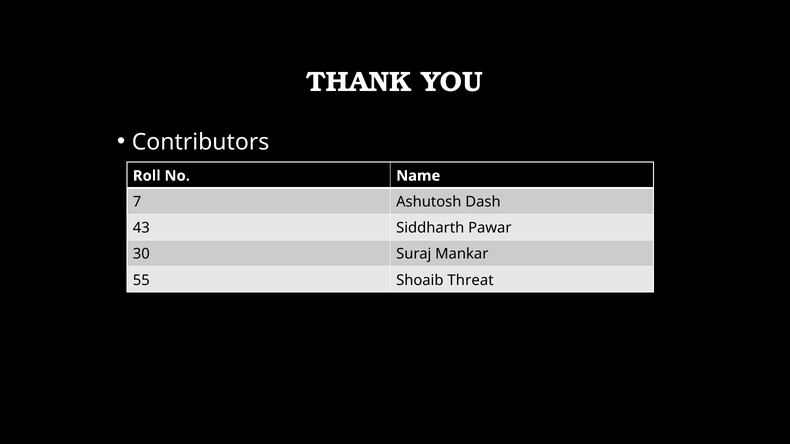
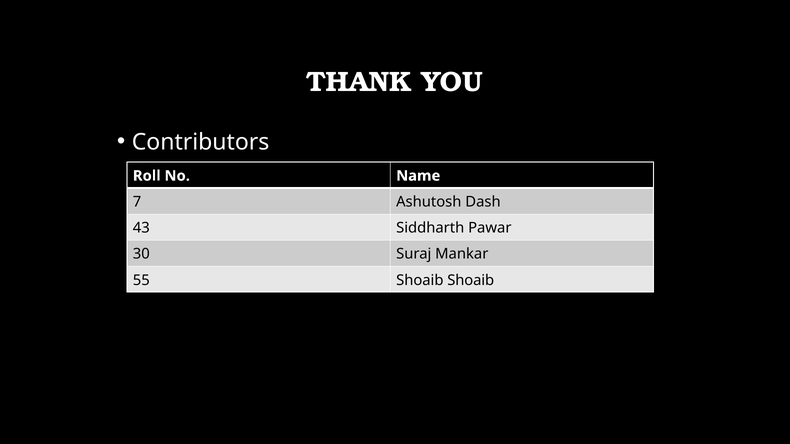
Shoaib Threat: Threat -> Shoaib
